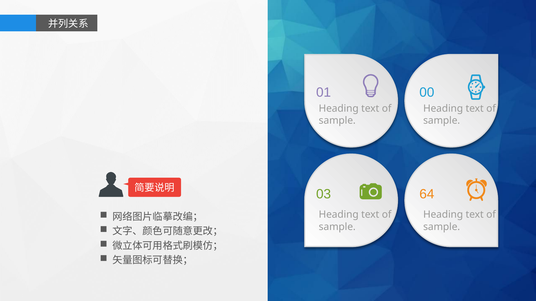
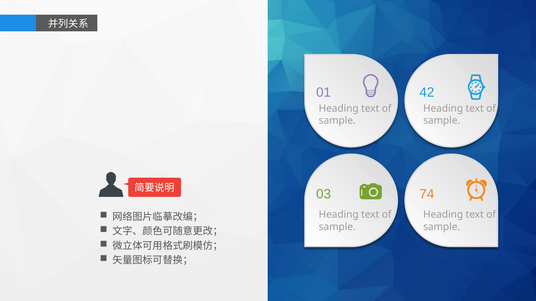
00: 00 -> 42
64: 64 -> 74
